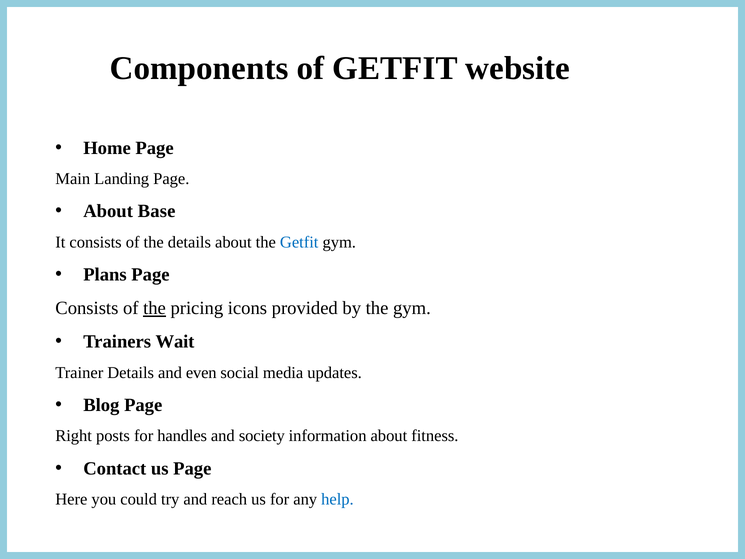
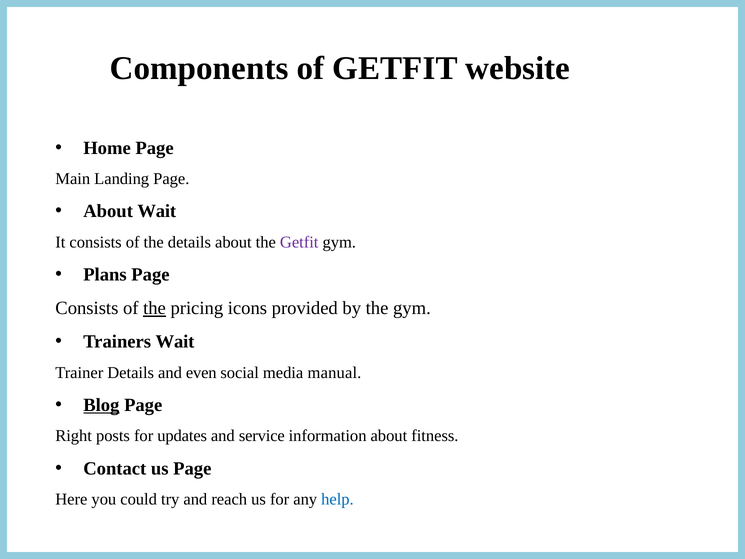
About Base: Base -> Wait
Getfit at (299, 242) colour: blue -> purple
updates: updates -> manual
Blog underline: none -> present
handles: handles -> updates
society: society -> service
